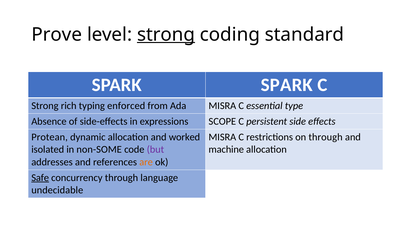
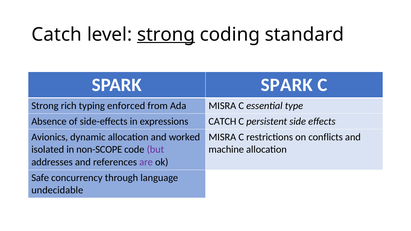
Prove at (57, 35): Prove -> Catch
expressions SCOPE: SCOPE -> CATCH
Protean: Protean -> Avionics
on through: through -> conflicts
non-SOME: non-SOME -> non-SCOPE
are colour: orange -> purple
Safe underline: present -> none
